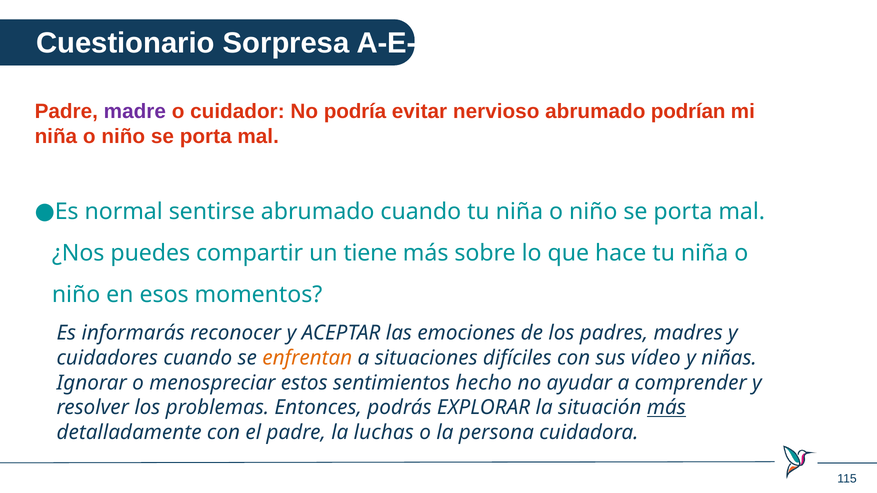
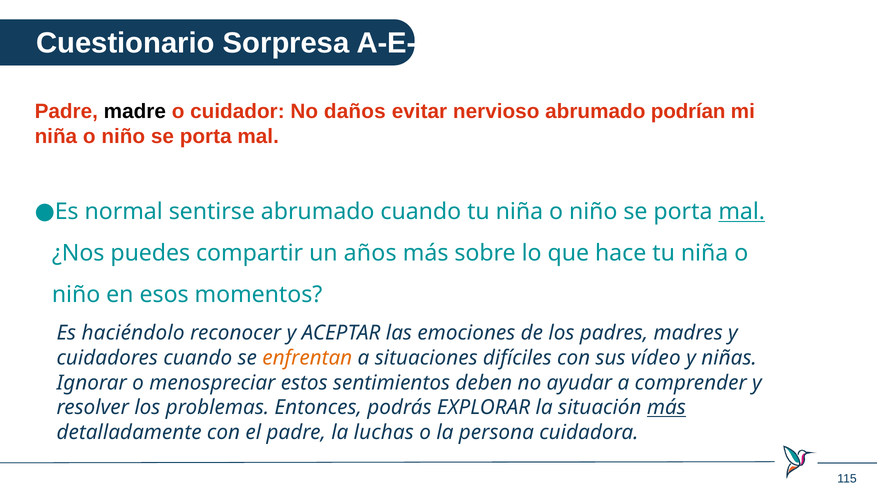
madre colour: purple -> black
podría: podría -> daños
mal at (742, 212) underline: none -> present
tiene: tiene -> años
informarás: informarás -> haciéndolo
hecho: hecho -> deben
